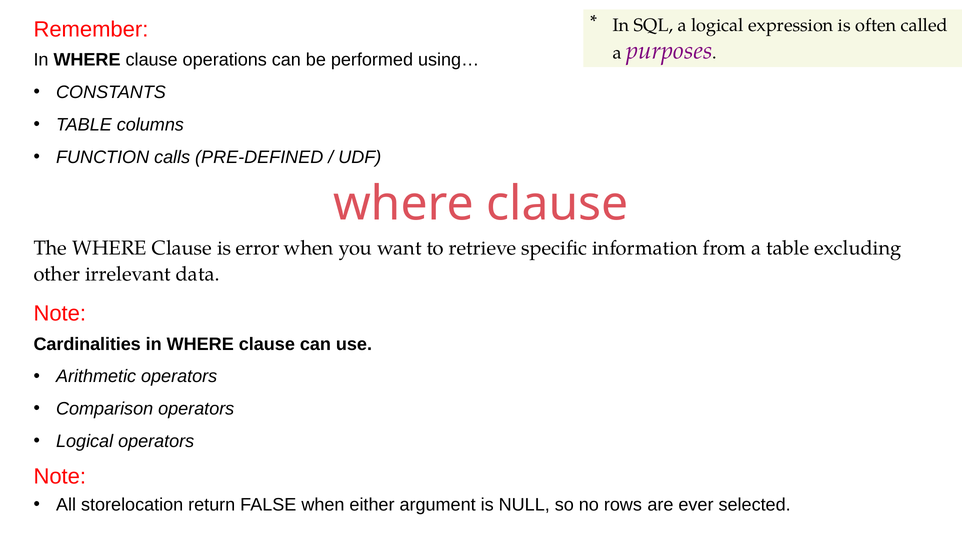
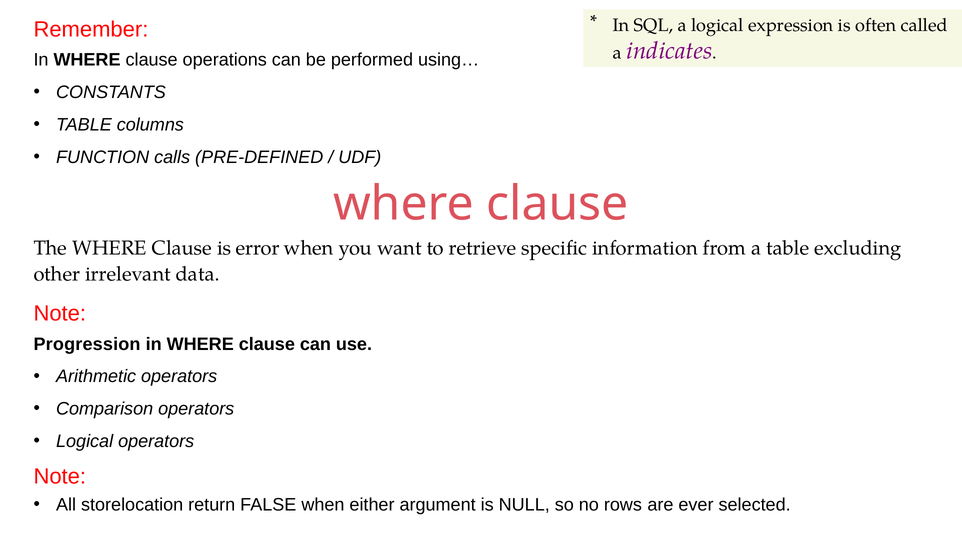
purposes: purposes -> indicates
Cardinalities: Cardinalities -> Progression
